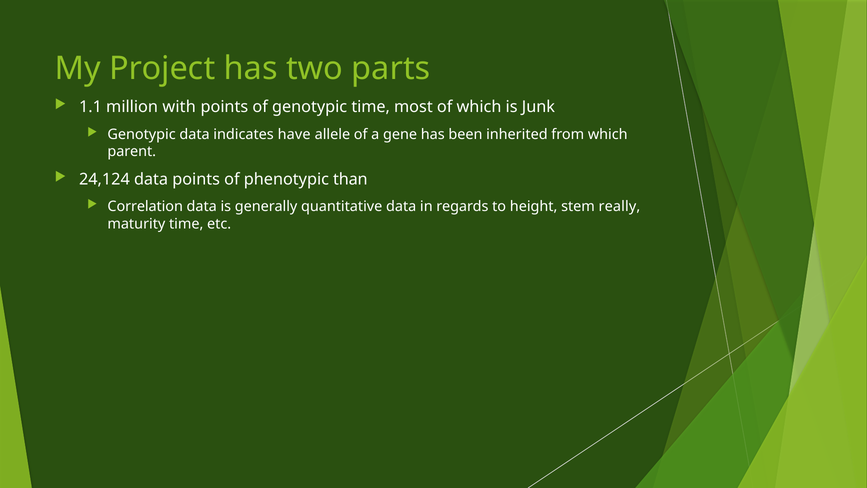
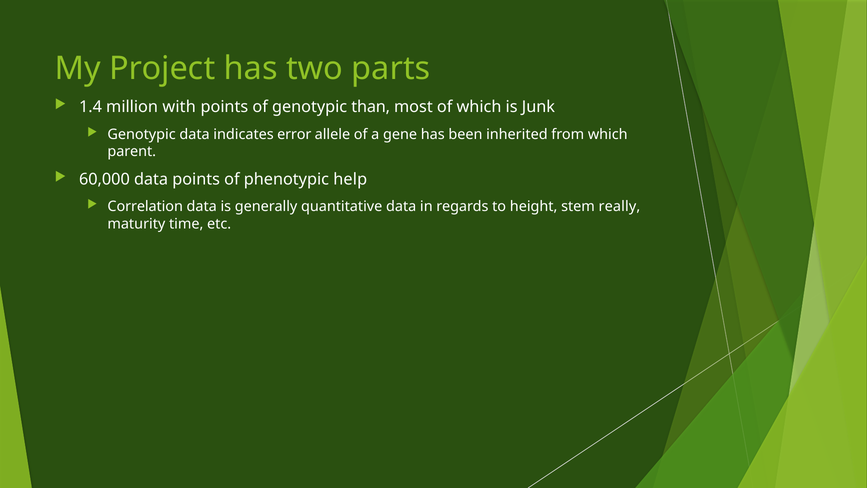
1.1: 1.1 -> 1.4
genotypic time: time -> than
have: have -> error
24,124: 24,124 -> 60,000
than: than -> help
